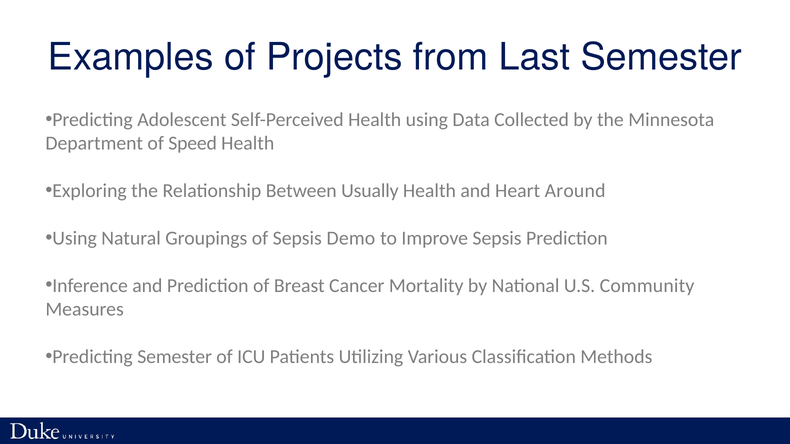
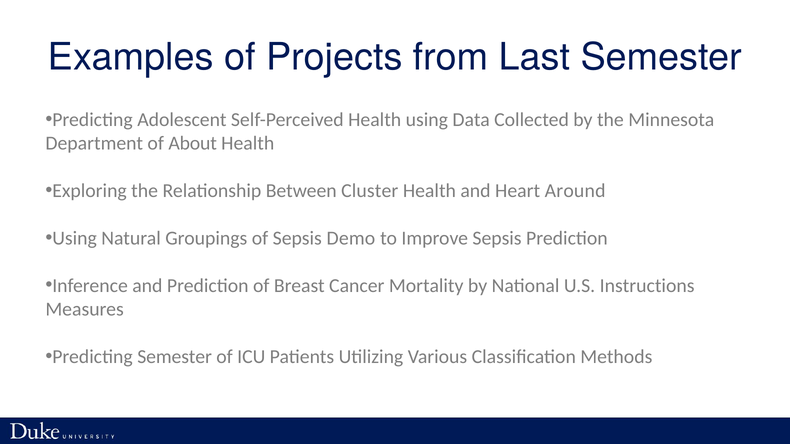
Speed: Speed -> About
Usually: Usually -> Cluster
Community: Community -> Instructions
